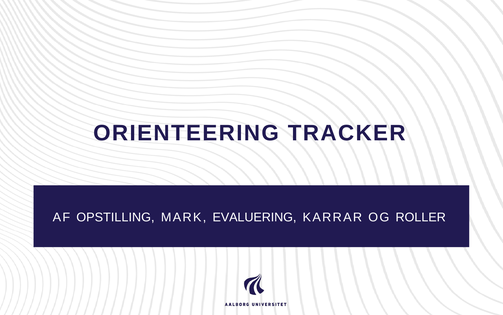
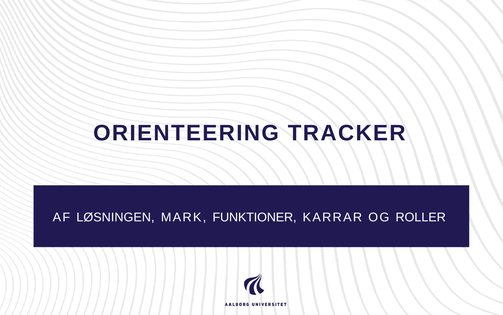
OPSTILLING: OPSTILLING -> LØSNINGEN
EVALUERING: EVALUERING -> FUNKTIONER
